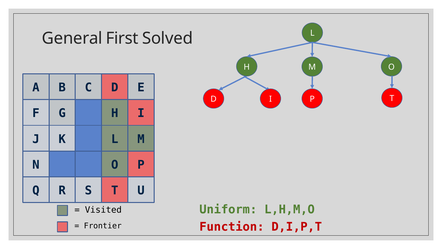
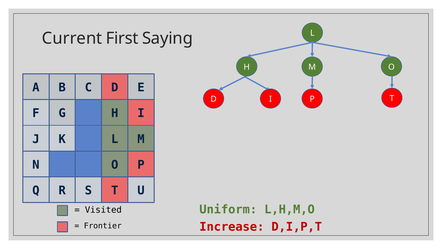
General: General -> Current
Solved: Solved -> Saying
Function: Function -> Increase
